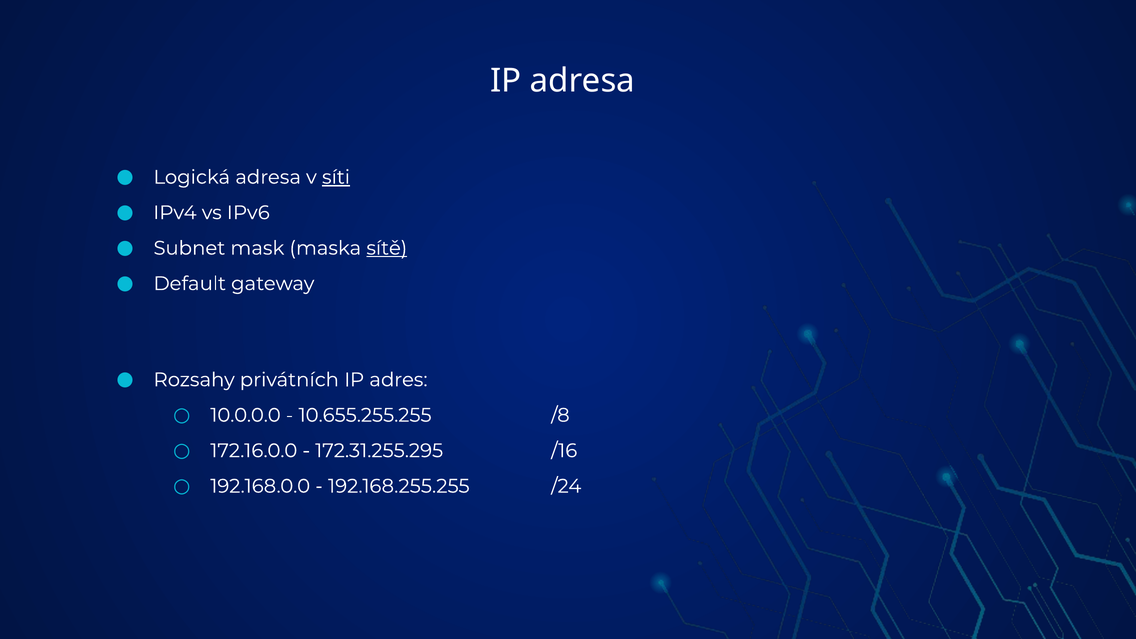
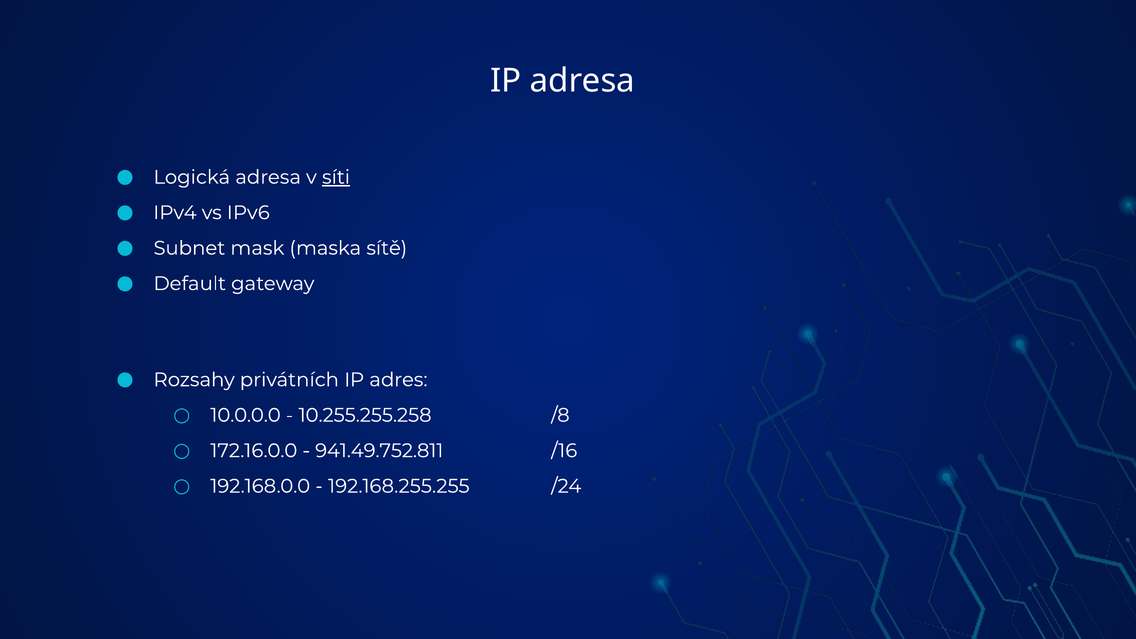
sítě underline: present -> none
10.655.255.255: 10.655.255.255 -> 10.255.255.258
172.31.255.295: 172.31.255.295 -> 941.49.752.811
